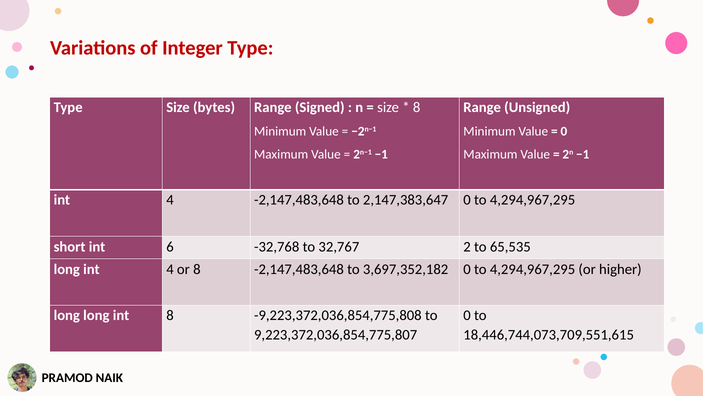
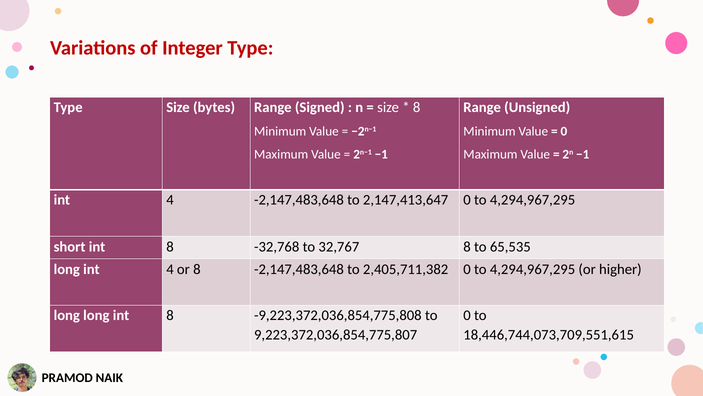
2,147,383,647: 2,147,383,647 -> 2,147,413,647
short int 6: 6 -> 8
32,767 2: 2 -> 8
3,697,352,182: 3,697,352,182 -> 2,405,711,382
